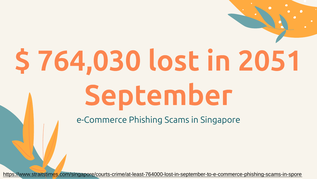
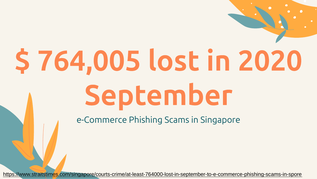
764,030: 764,030 -> 764,005
2051: 2051 -> 2020
